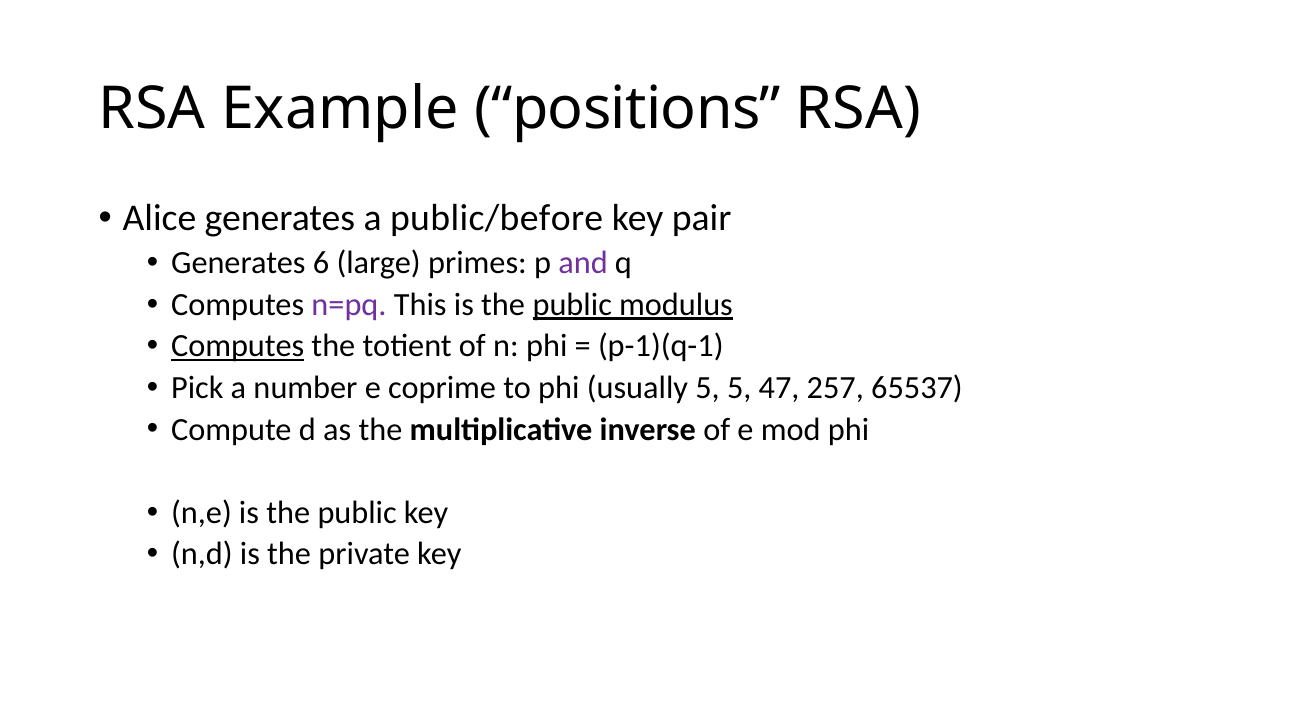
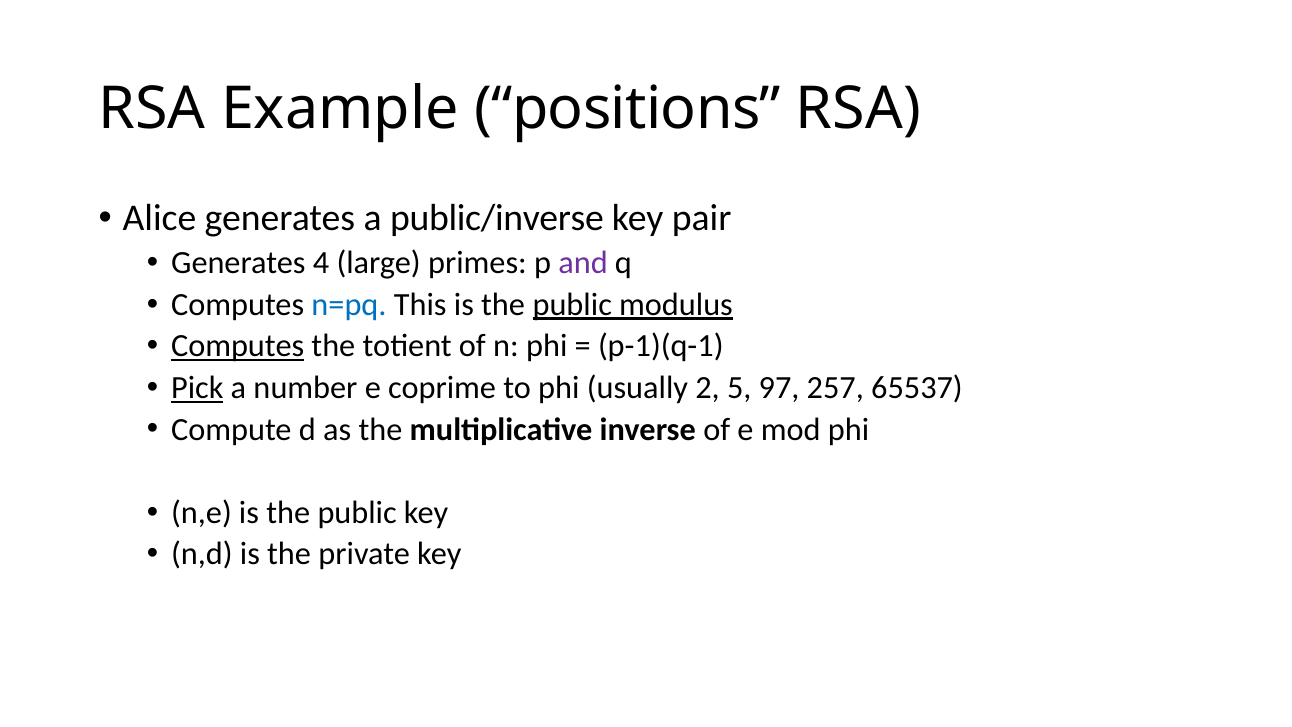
public/before: public/before -> public/inverse
6: 6 -> 4
n=pq colour: purple -> blue
Pick underline: none -> present
usually 5: 5 -> 2
47: 47 -> 97
